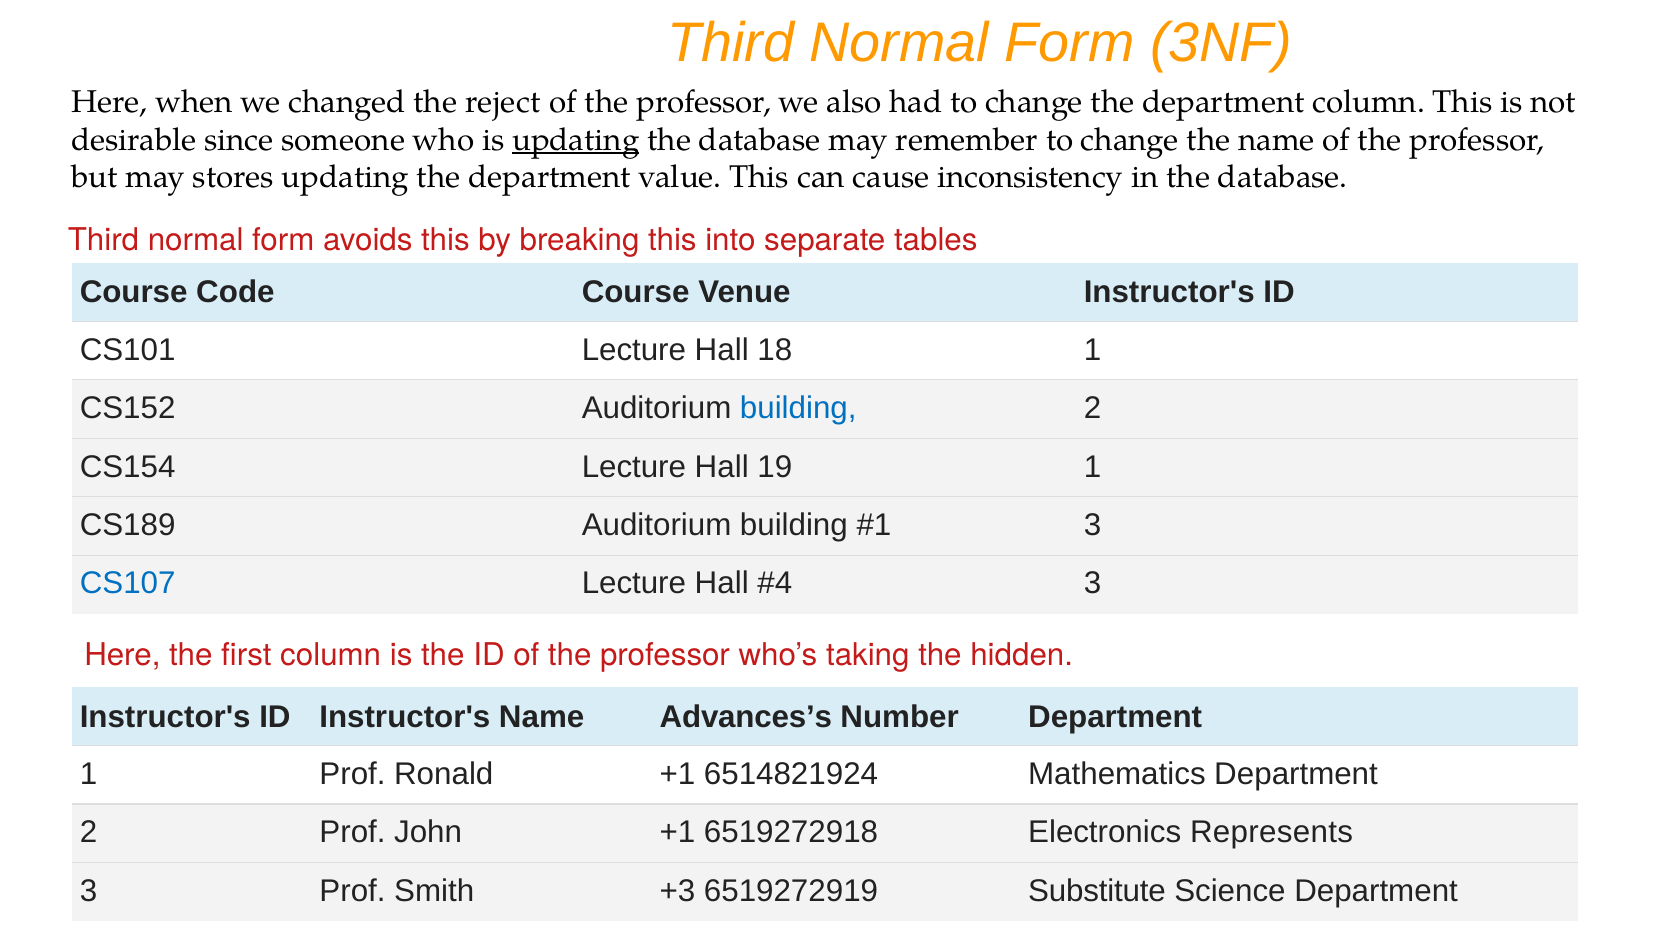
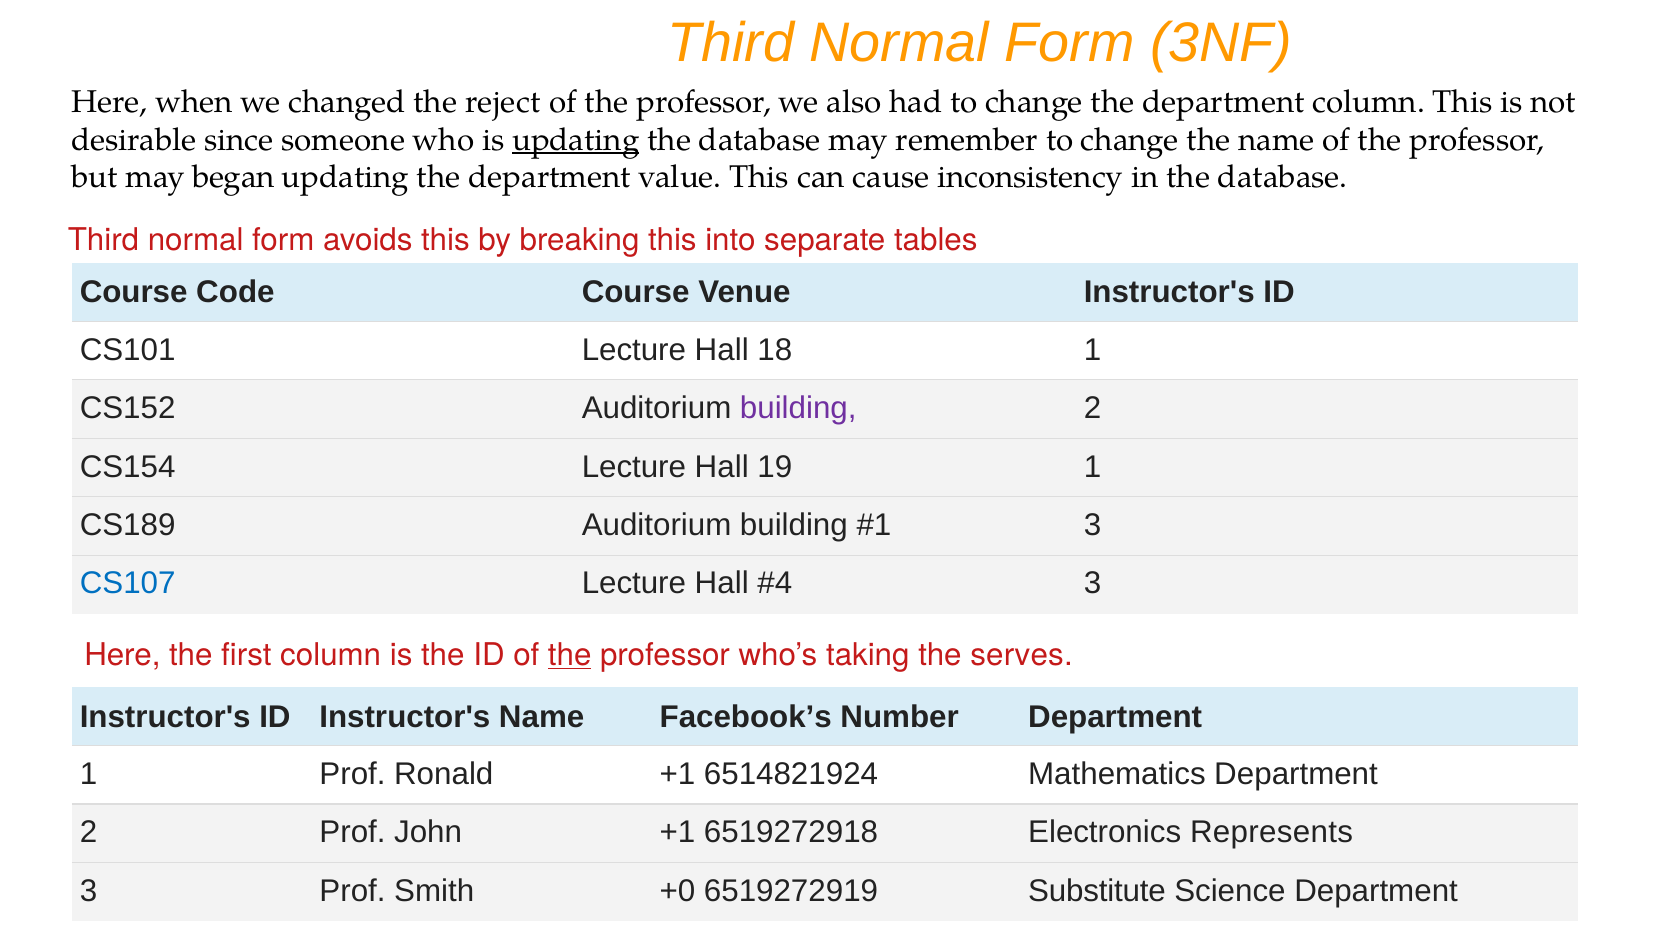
stores: stores -> began
building at (798, 408) colour: blue -> purple
the at (570, 655) underline: none -> present
hidden: hidden -> serves
Advances’s: Advances’s -> Facebook’s
+3: +3 -> +0
